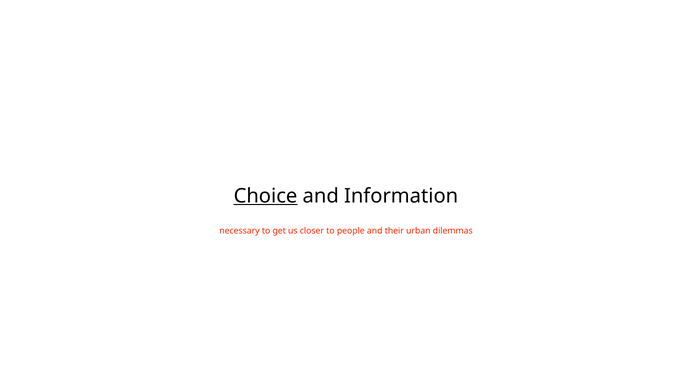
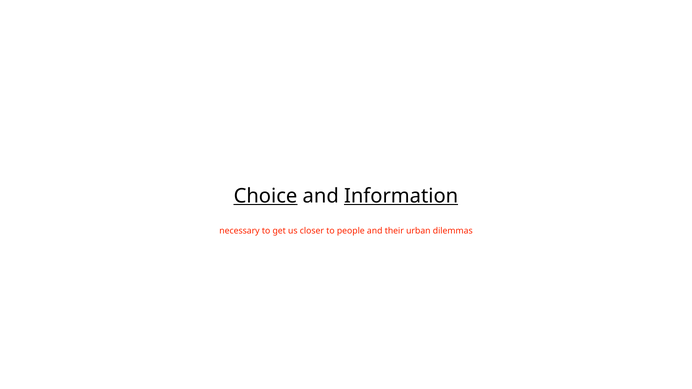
Information underline: none -> present
